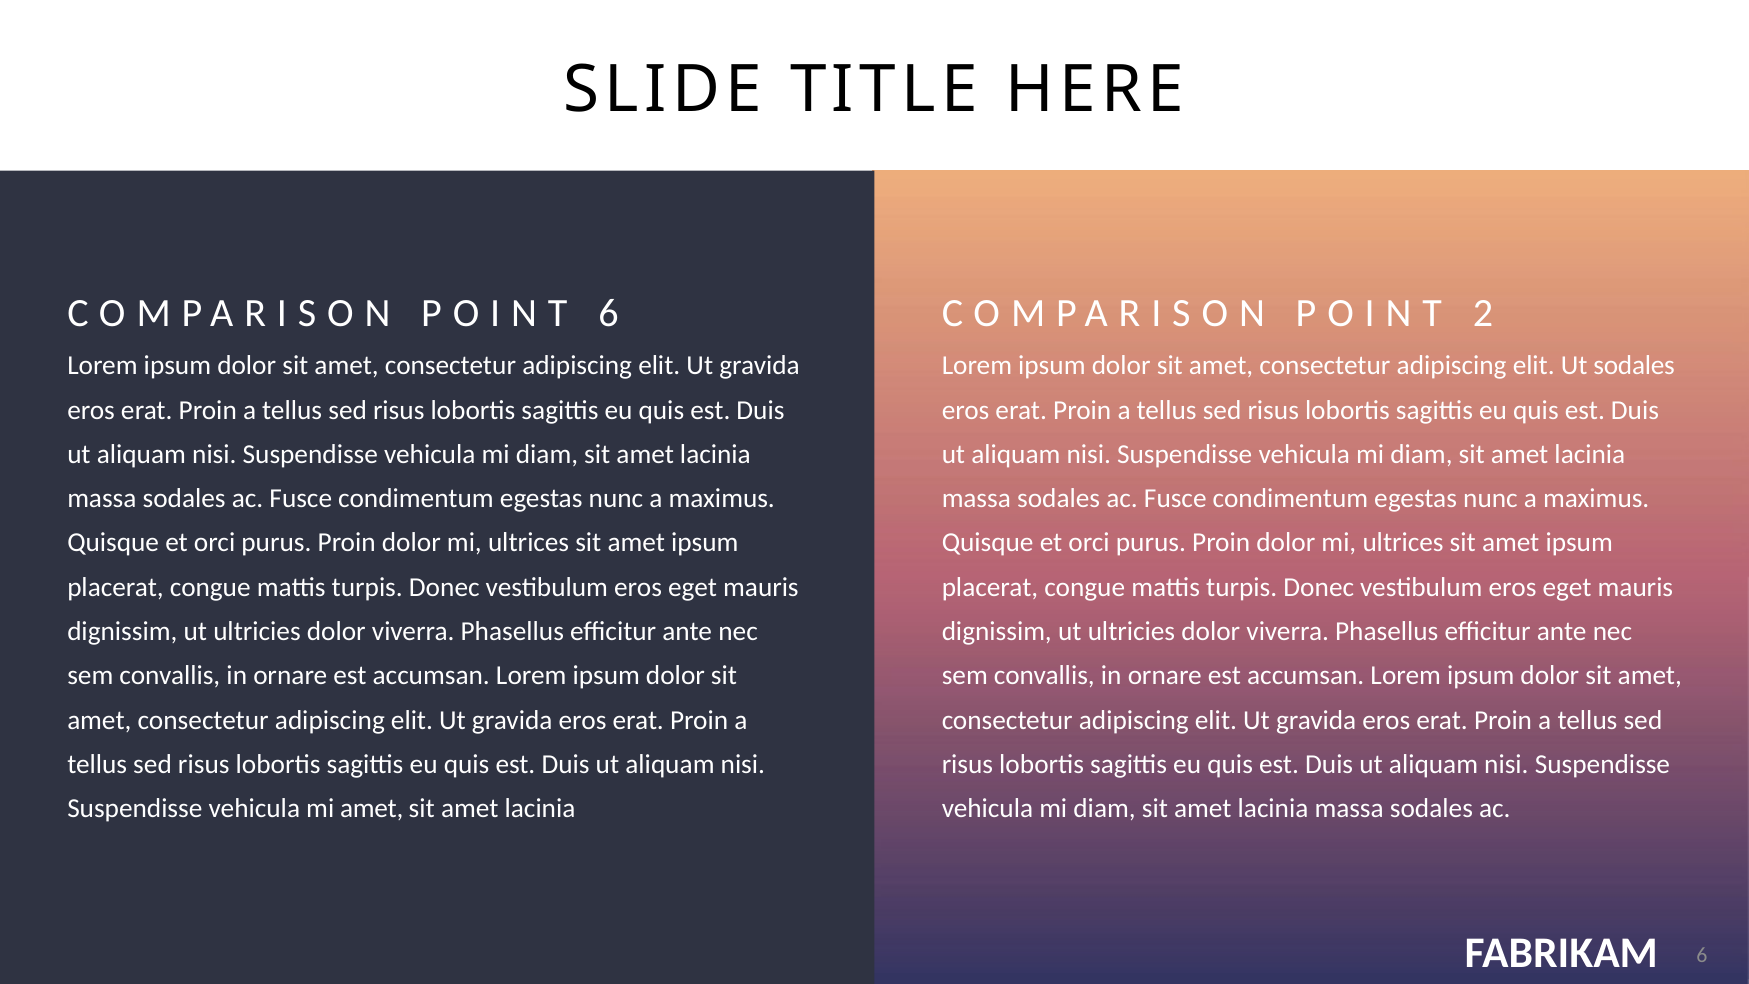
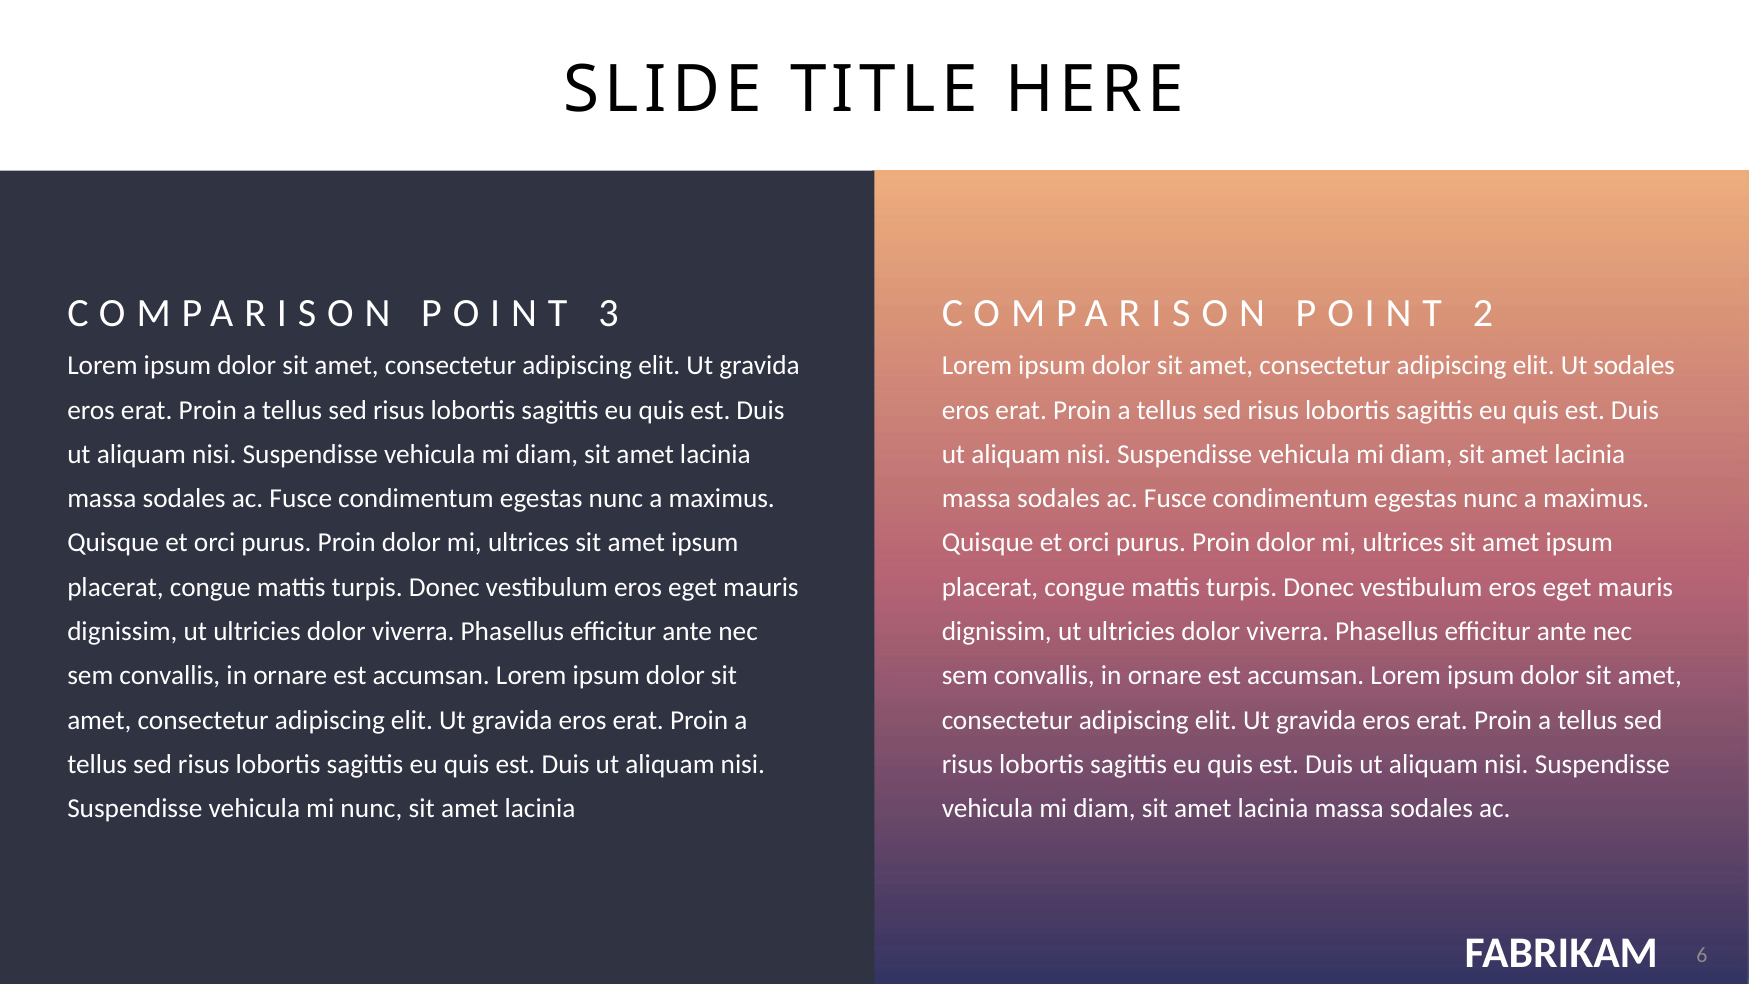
6 at (608, 313): 6 -> 3
mi amet: amet -> nunc
